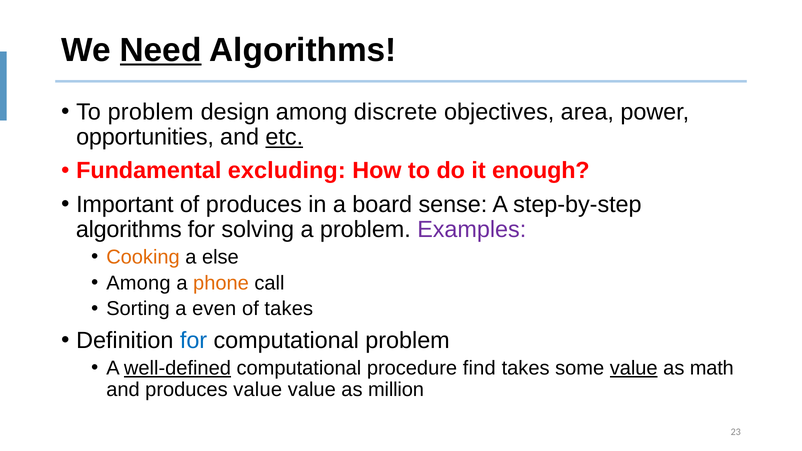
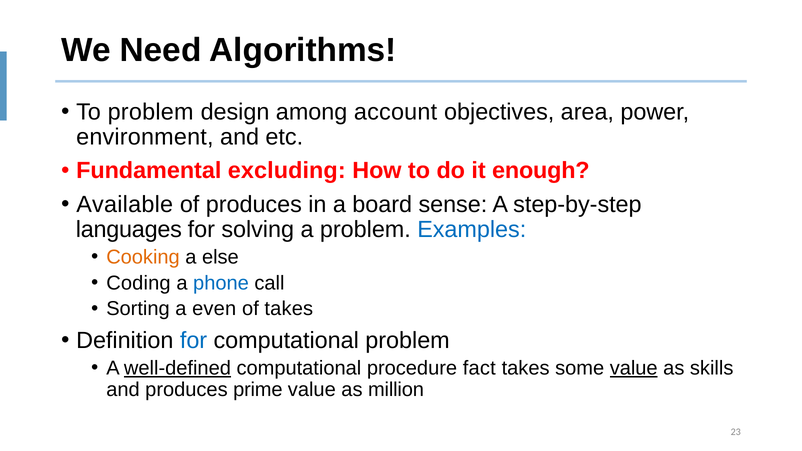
Need underline: present -> none
discrete: discrete -> account
opportunities: opportunities -> environment
etc underline: present -> none
Important: Important -> Available
algorithms at (129, 230): algorithms -> languages
Examples colour: purple -> blue
Among at (138, 283): Among -> Coding
phone colour: orange -> blue
find: find -> fact
math: math -> skills
produces value: value -> prime
